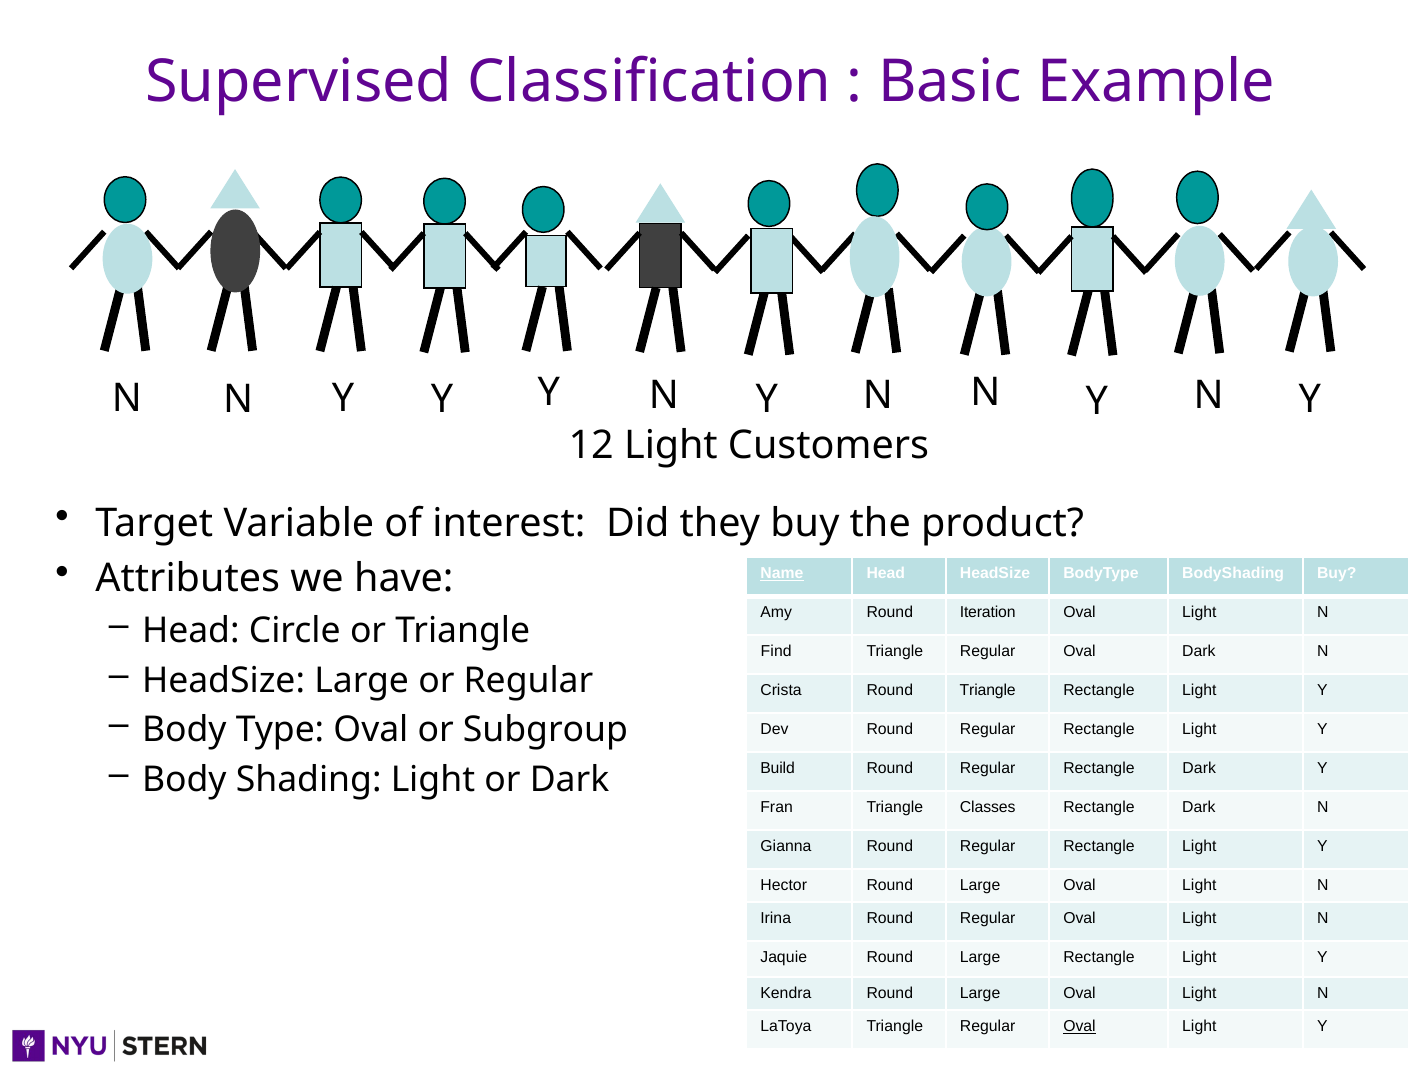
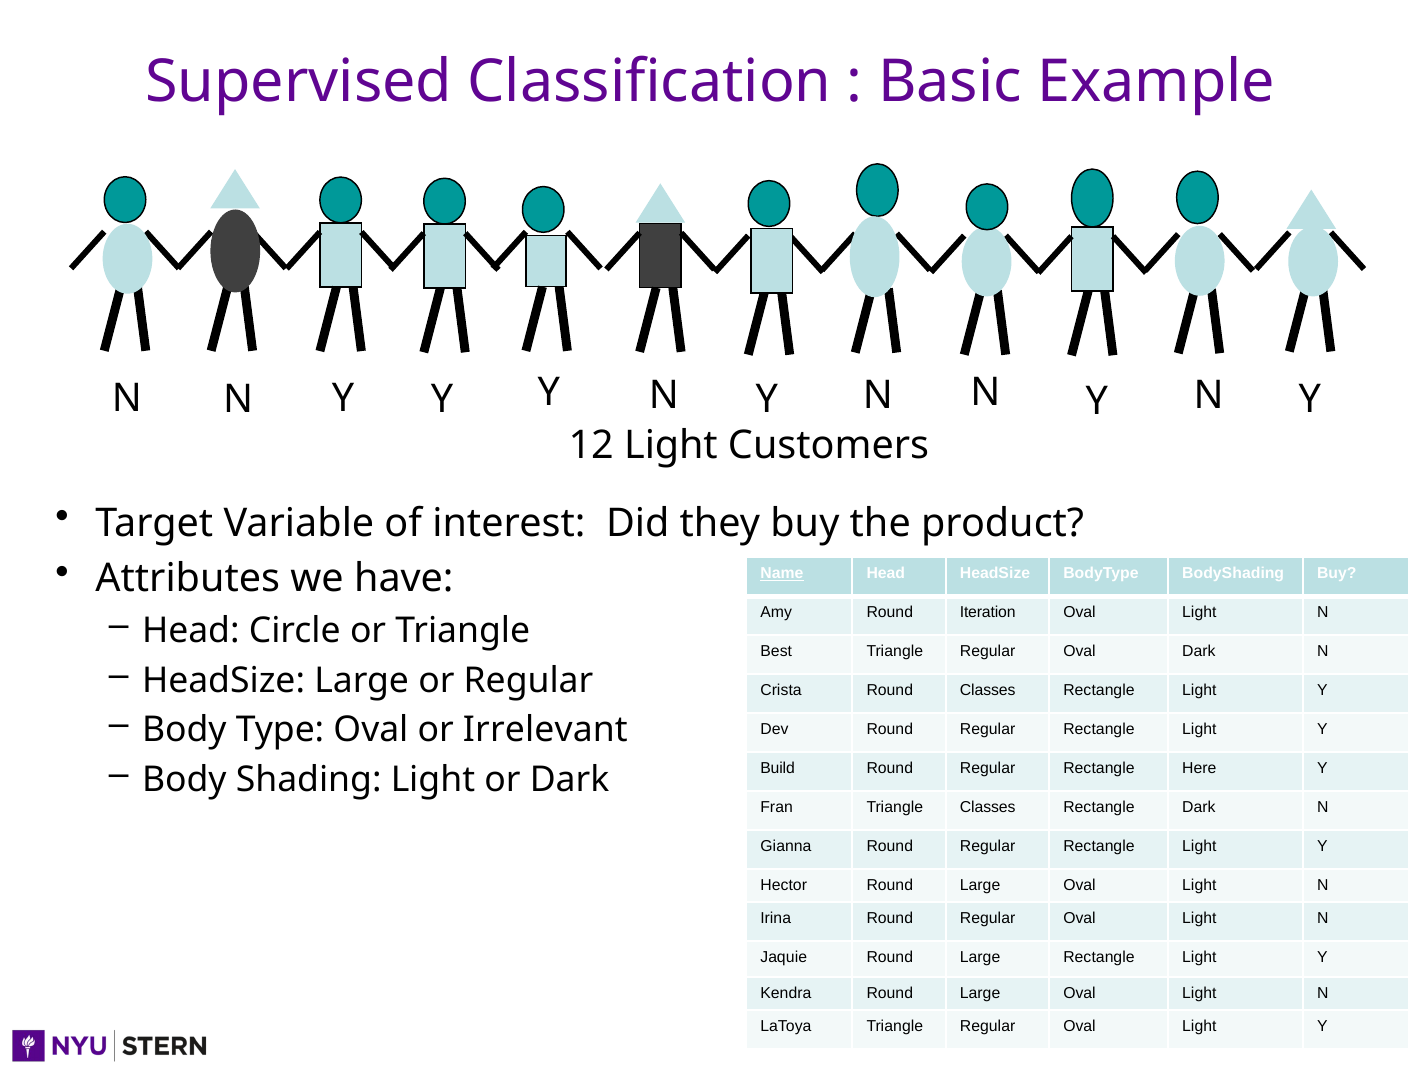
Find: Find -> Best
Round Triangle: Triangle -> Classes
Subgroup: Subgroup -> Irrelevant
Regular Rectangle Dark: Dark -> Here
Oval at (1080, 1026) underline: present -> none
